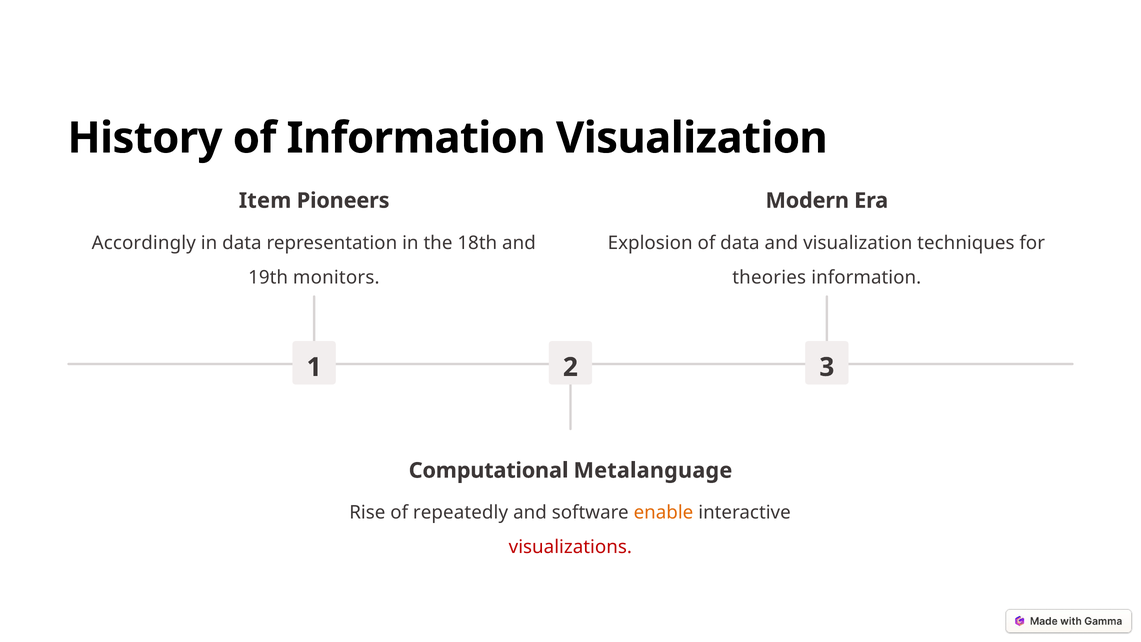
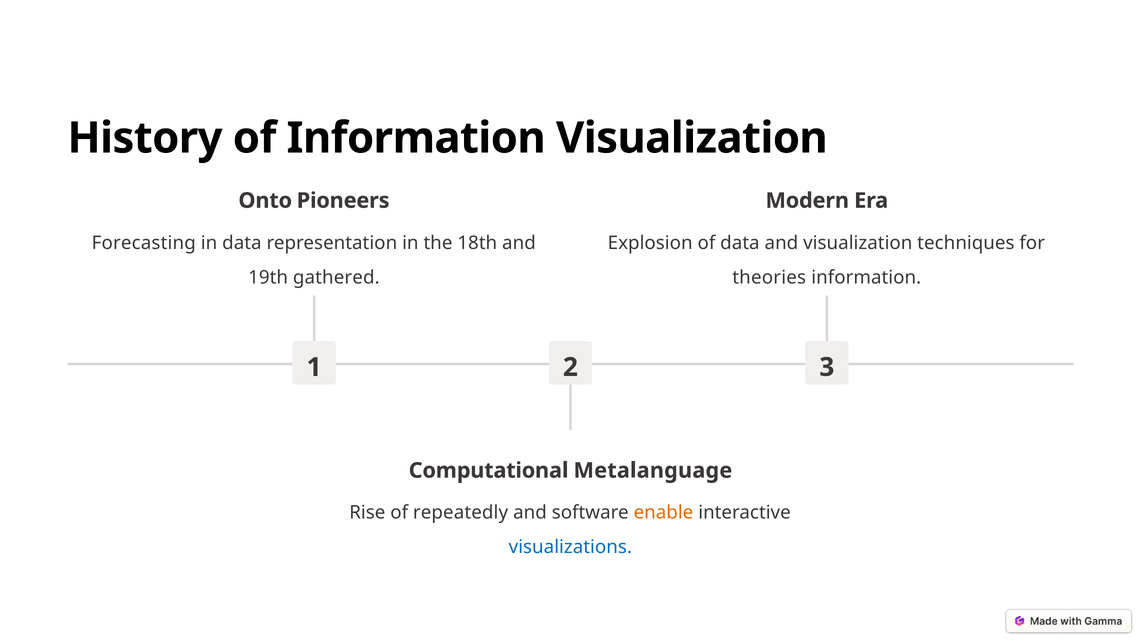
Item: Item -> Onto
Accordingly: Accordingly -> Forecasting
monitors: monitors -> gathered
visualizations colour: red -> blue
